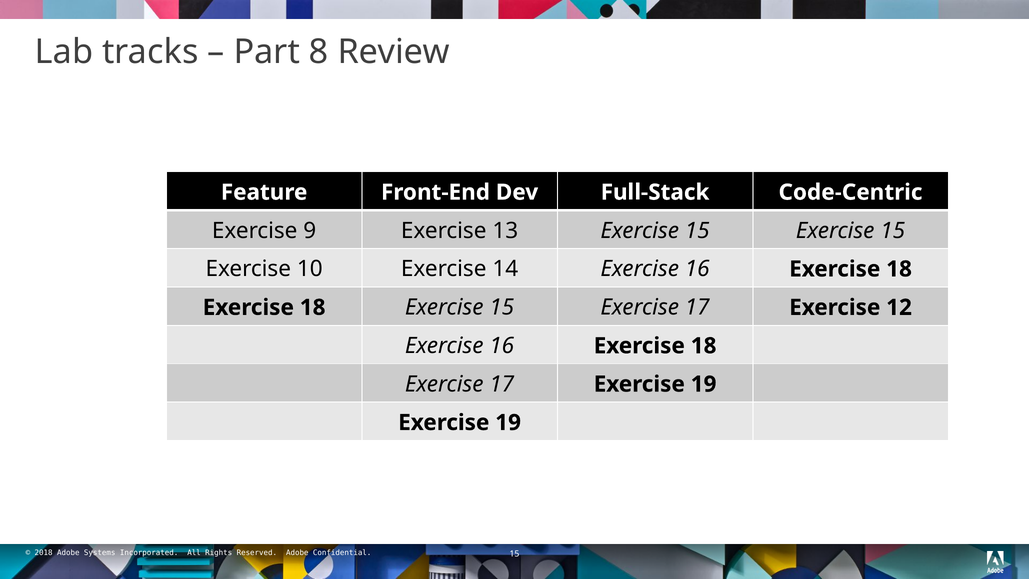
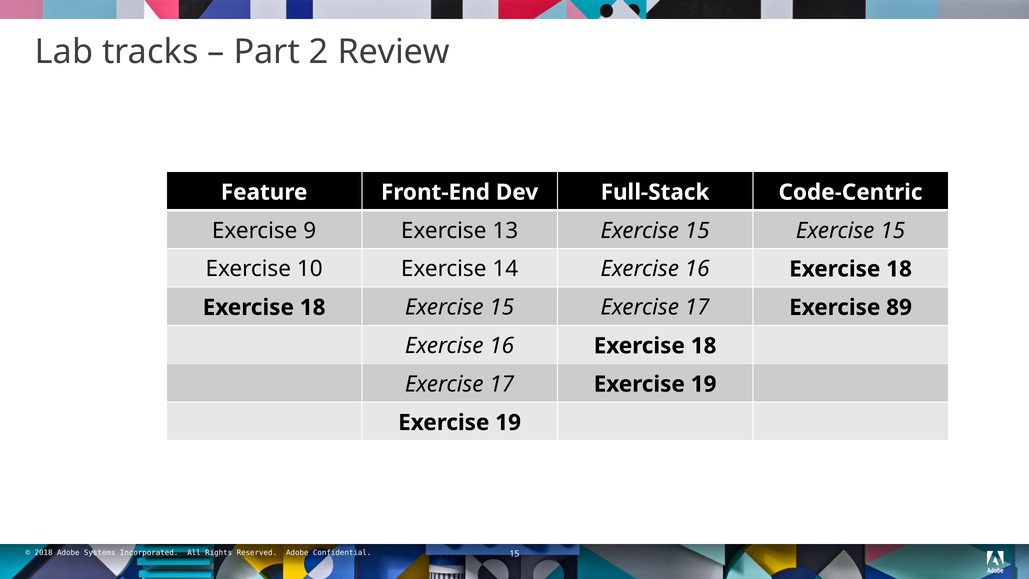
8: 8 -> 2
12: 12 -> 89
